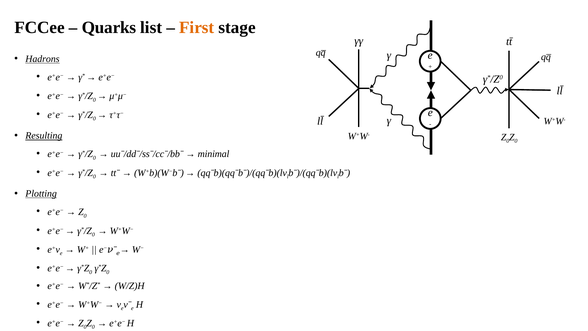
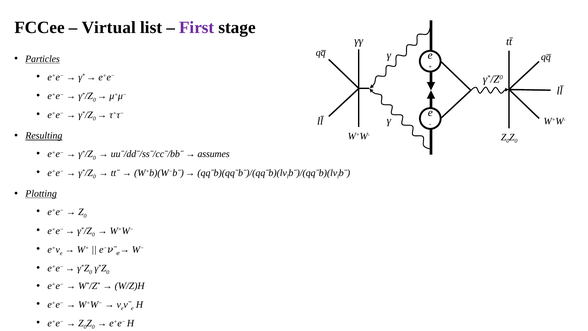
Quarks: Quarks -> Virtual
First colour: orange -> purple
Hadrons: Hadrons -> Particles
minimal: minimal -> assumes
